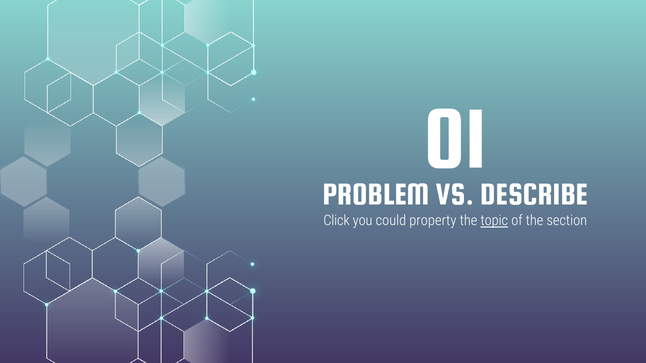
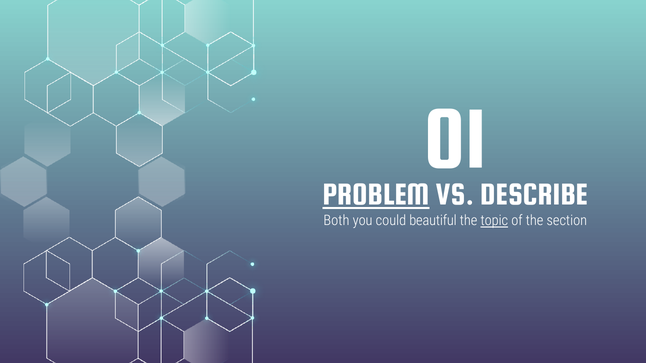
PROBLEM underline: none -> present
Click: Click -> Both
property: property -> beautiful
